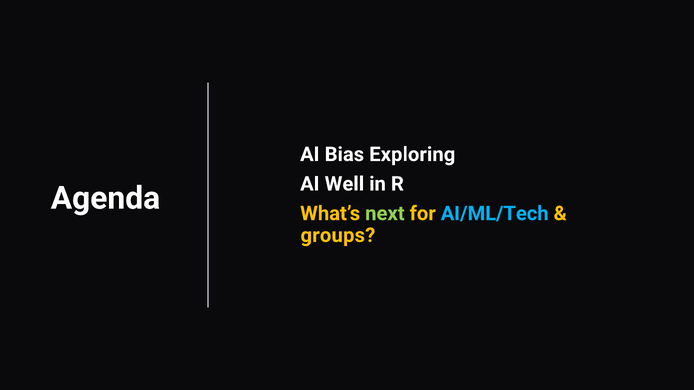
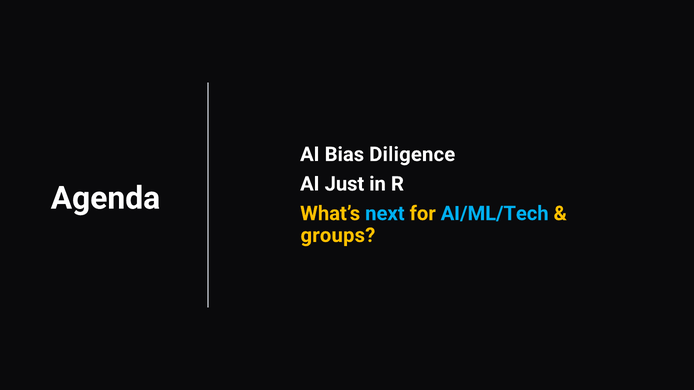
Exploring: Exploring -> Diligence
Well: Well -> Just
next colour: light green -> light blue
